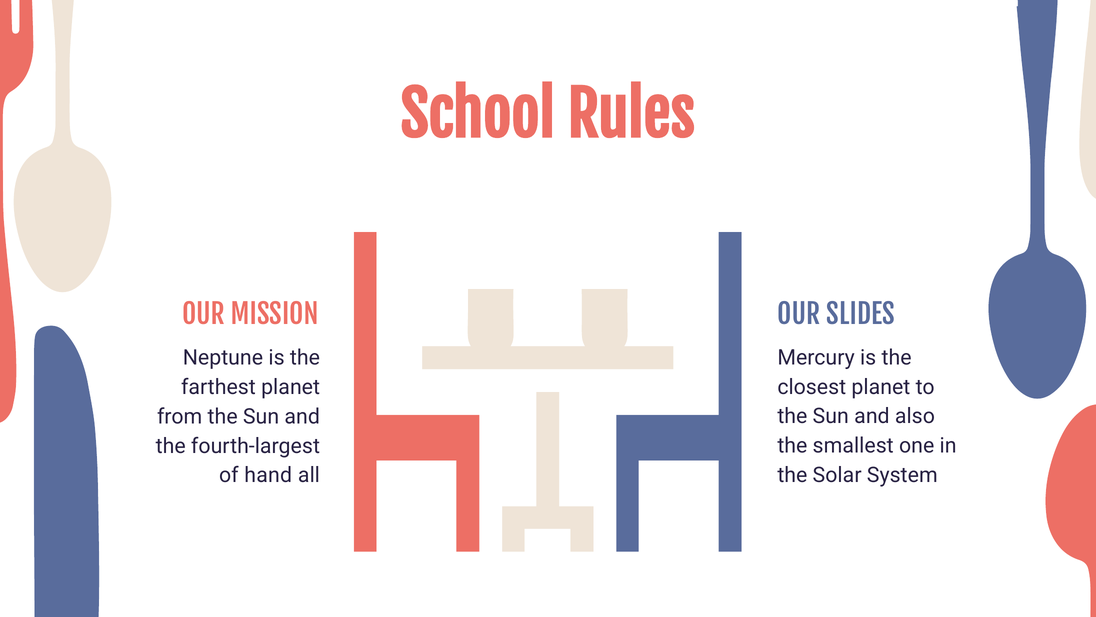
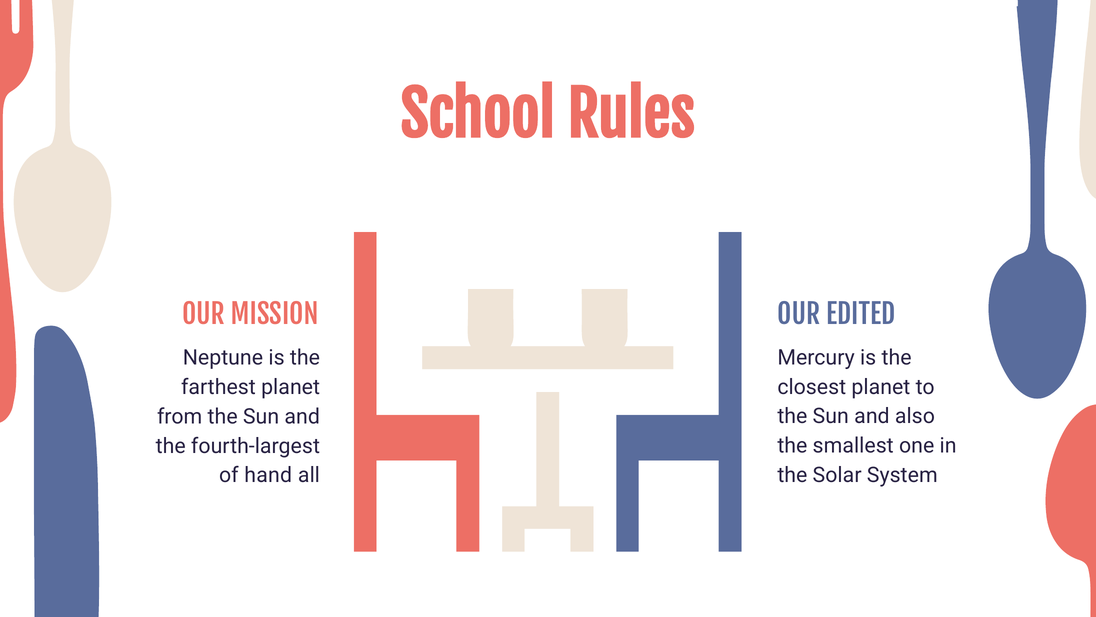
SLIDES: SLIDES -> EDITED
